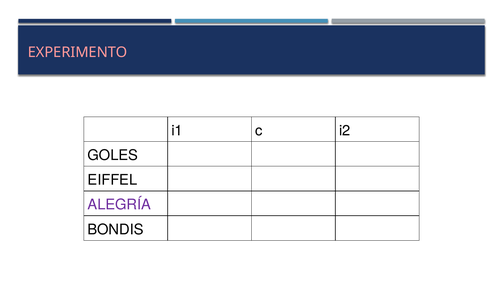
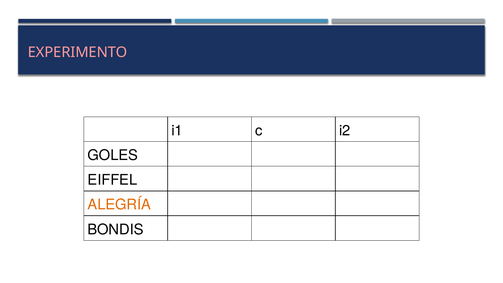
ALEGRÍA colour: purple -> orange
